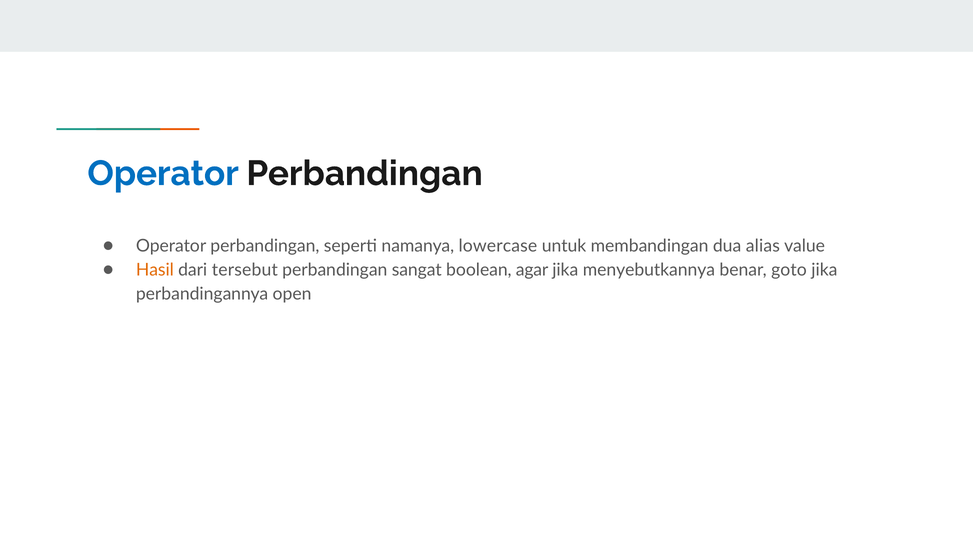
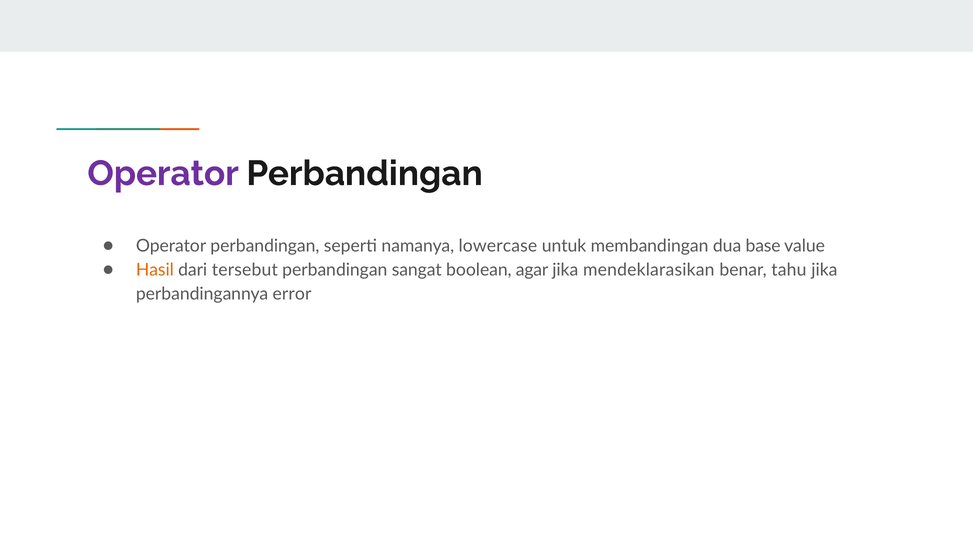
Operator at (163, 174) colour: blue -> purple
alias: alias -> base
menyebutkannya: menyebutkannya -> mendeklarasikan
goto: goto -> tahu
open: open -> error
